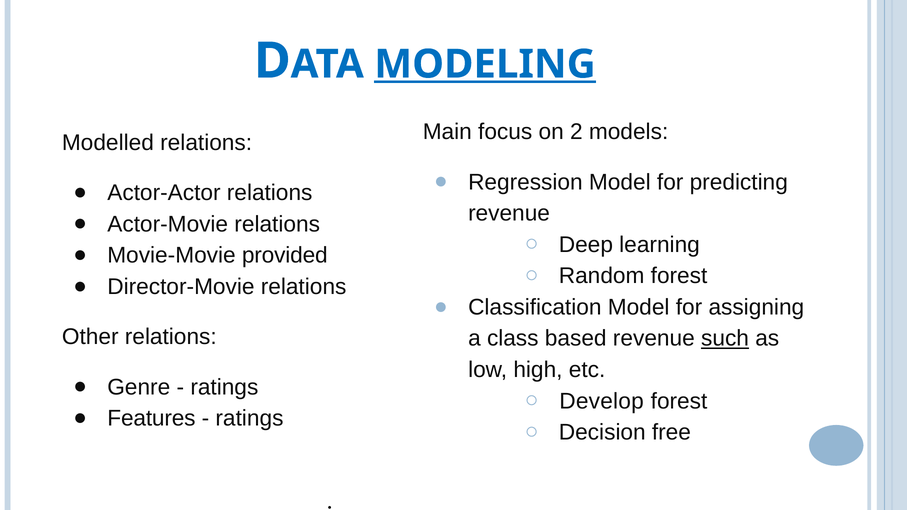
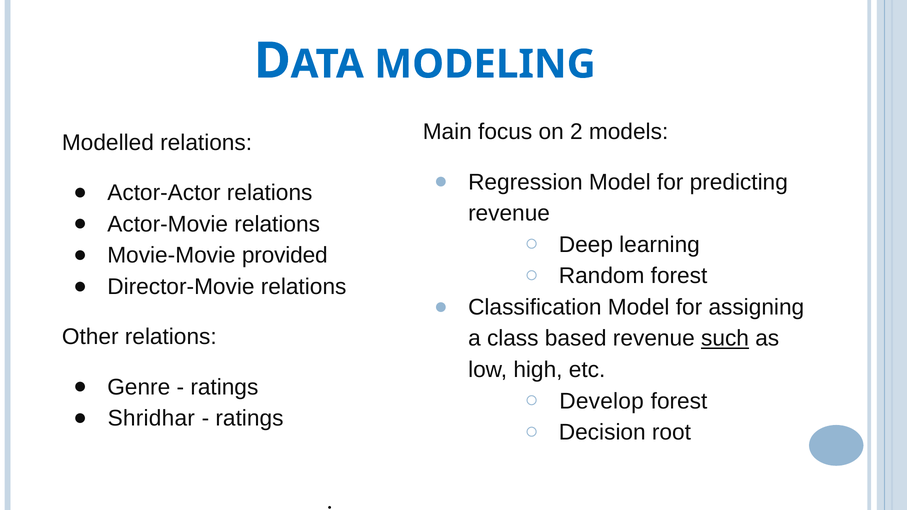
MODELING underline: present -> none
Features: Features -> Shridhar
free: free -> root
